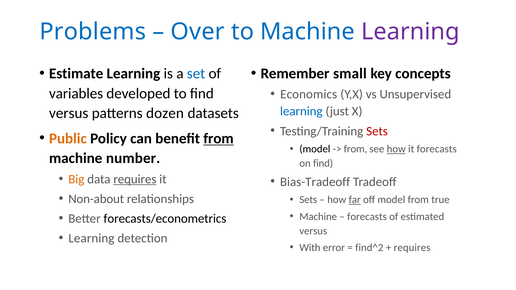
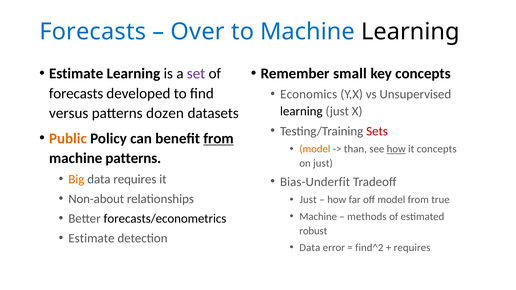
Problems at (93, 32): Problems -> Forecasts
Learning at (410, 32) colour: purple -> black
set colour: blue -> purple
variables at (76, 93): variables -> forecasts
learning at (301, 111) colour: blue -> black
model at (315, 149) colour: black -> orange
from at (355, 149): from -> than
it forecasts: forecasts -> concepts
machine number: number -> patterns
on find: find -> just
requires at (135, 179) underline: present -> none
Bias-Tradeoff: Bias-Tradeoff -> Bias-Underfit
Sets at (308, 200): Sets -> Just
far underline: present -> none
forecasts at (367, 217): forecasts -> methods
versus at (313, 231): versus -> robust
Learning at (91, 238): Learning -> Estimate
With at (310, 248): With -> Data
